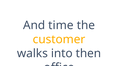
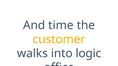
then: then -> logic
